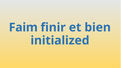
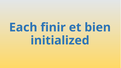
Faim: Faim -> Each
